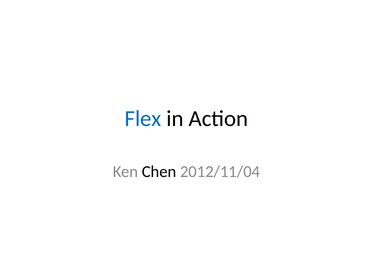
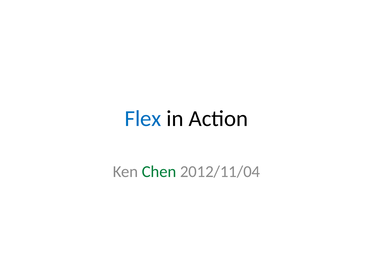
Chen colour: black -> green
